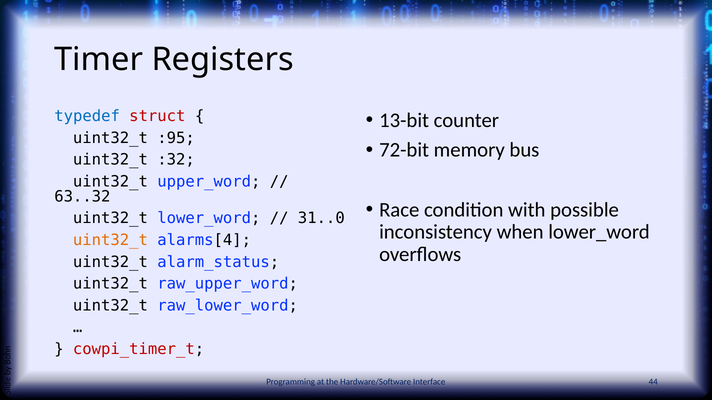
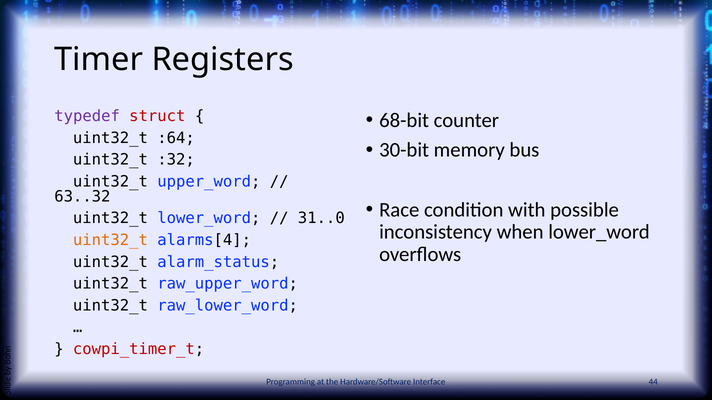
typedef colour: blue -> purple
13-bit: 13-bit -> 68-bit
:95: :95 -> :64
72-bit: 72-bit -> 30-bit
